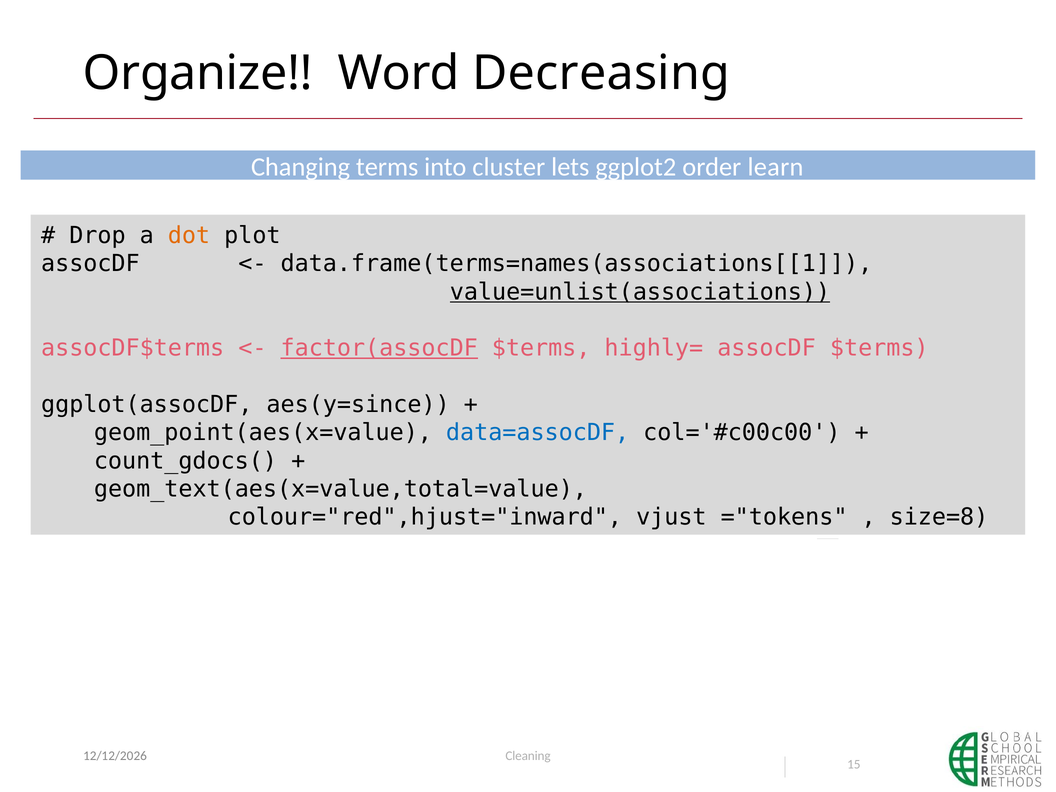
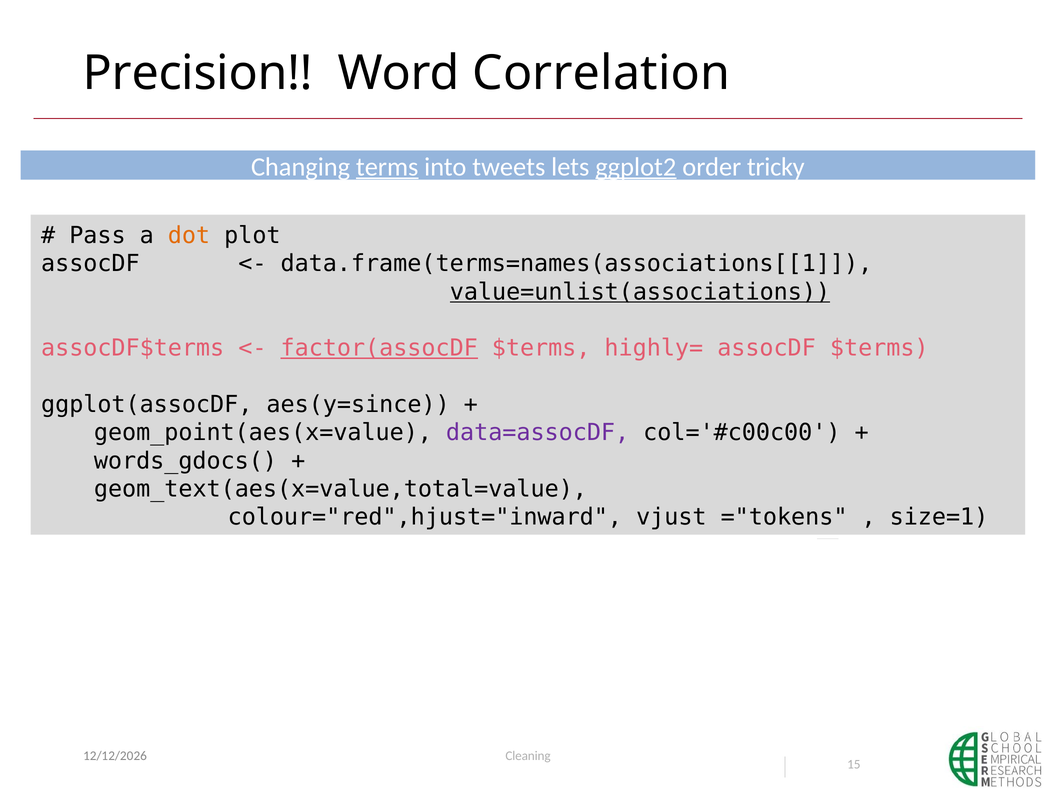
Organize: Organize -> Precision
Decreasing: Decreasing -> Correlation
terms underline: none -> present
cluster: cluster -> tweets
ggplot2 underline: none -> present
learn: learn -> tricky
Drop: Drop -> Pass
data=assocDF colour: blue -> purple
count_gdocs(: count_gdocs( -> words_gdocs(
size=8: size=8 -> size=1
